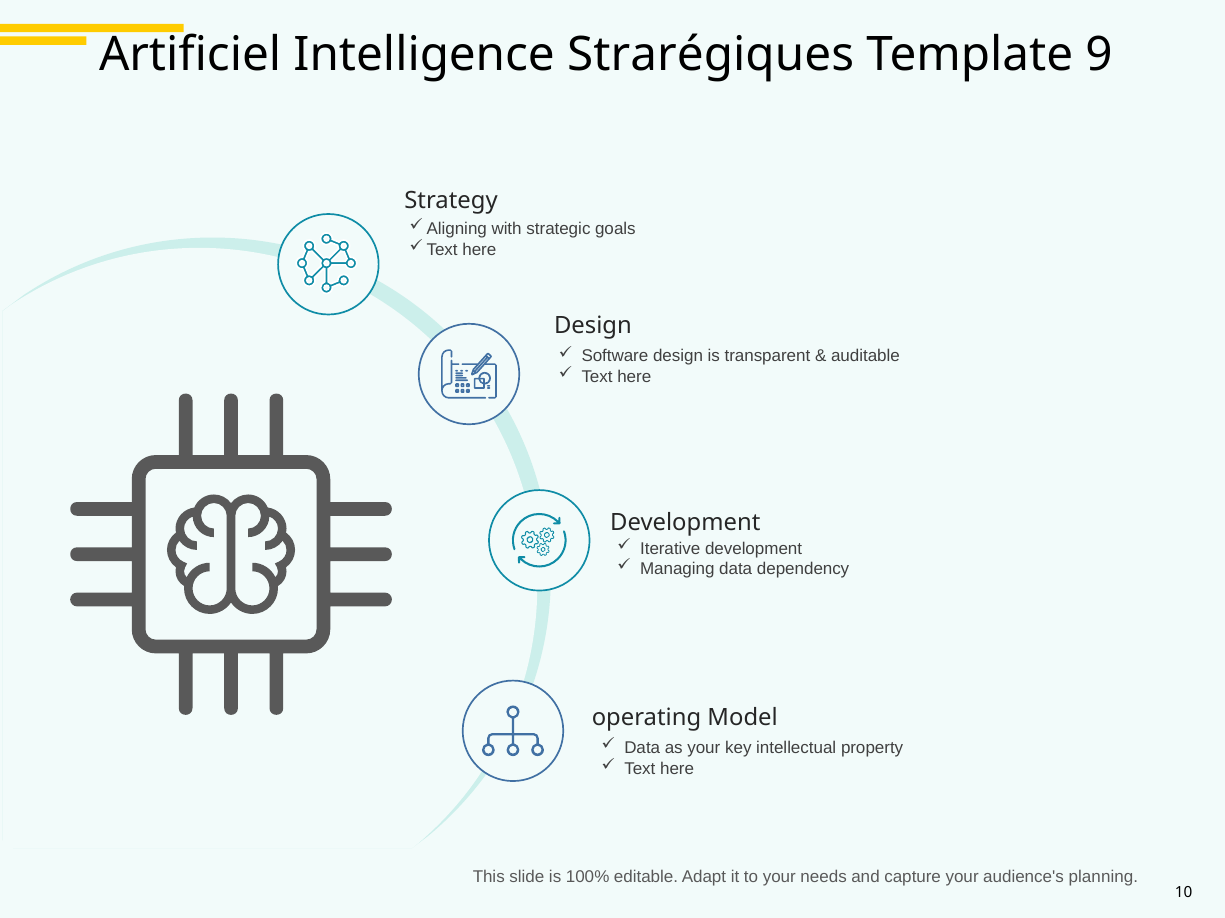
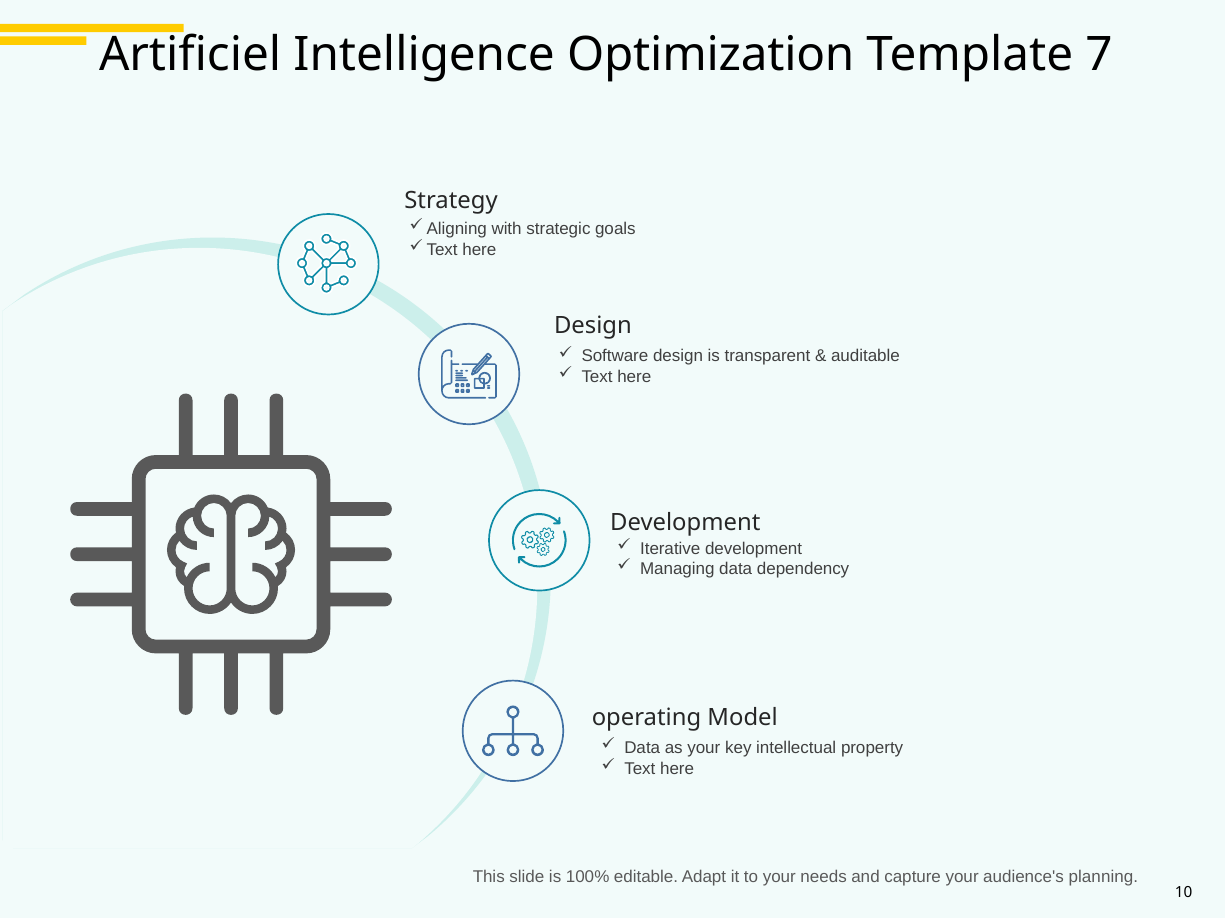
Strarégiques: Strarégiques -> Optimization
9: 9 -> 7
